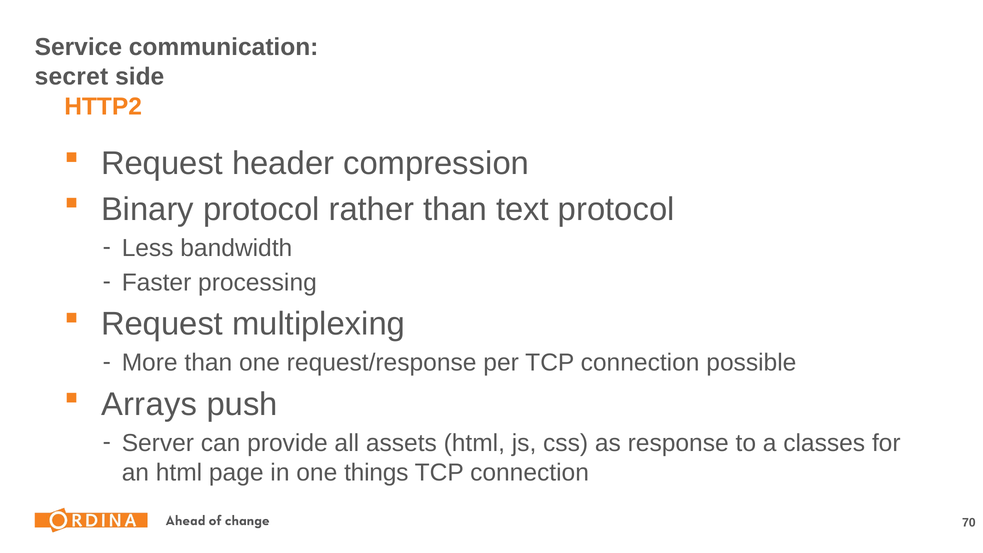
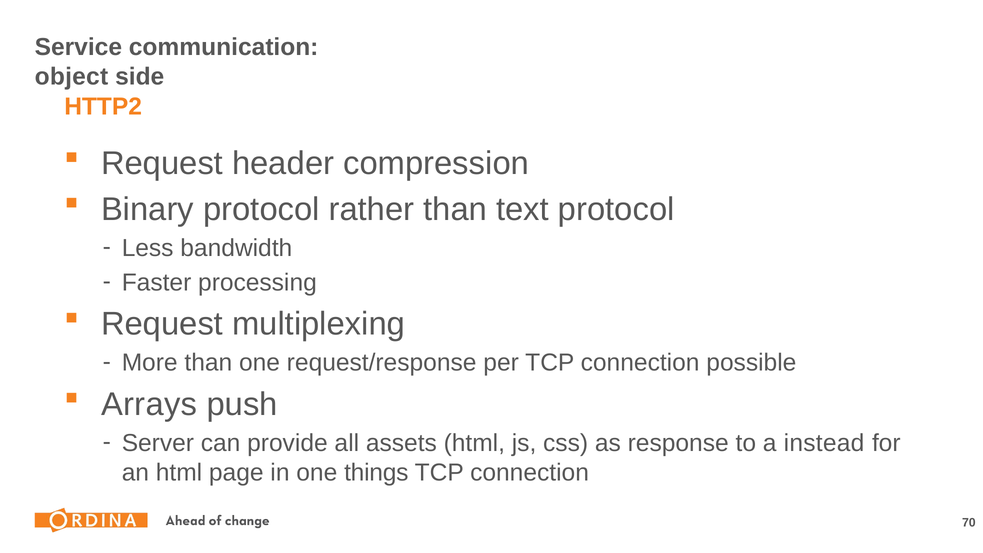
secret: secret -> object
classes: classes -> instead
